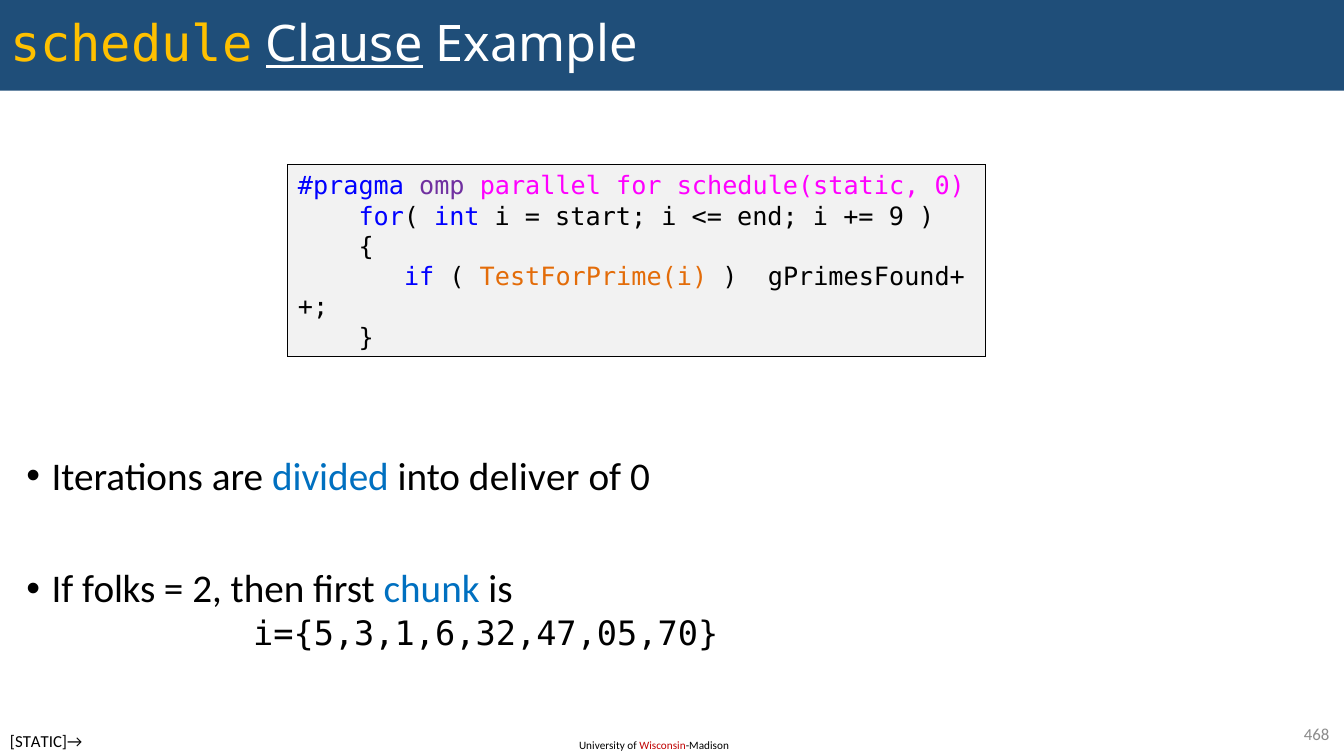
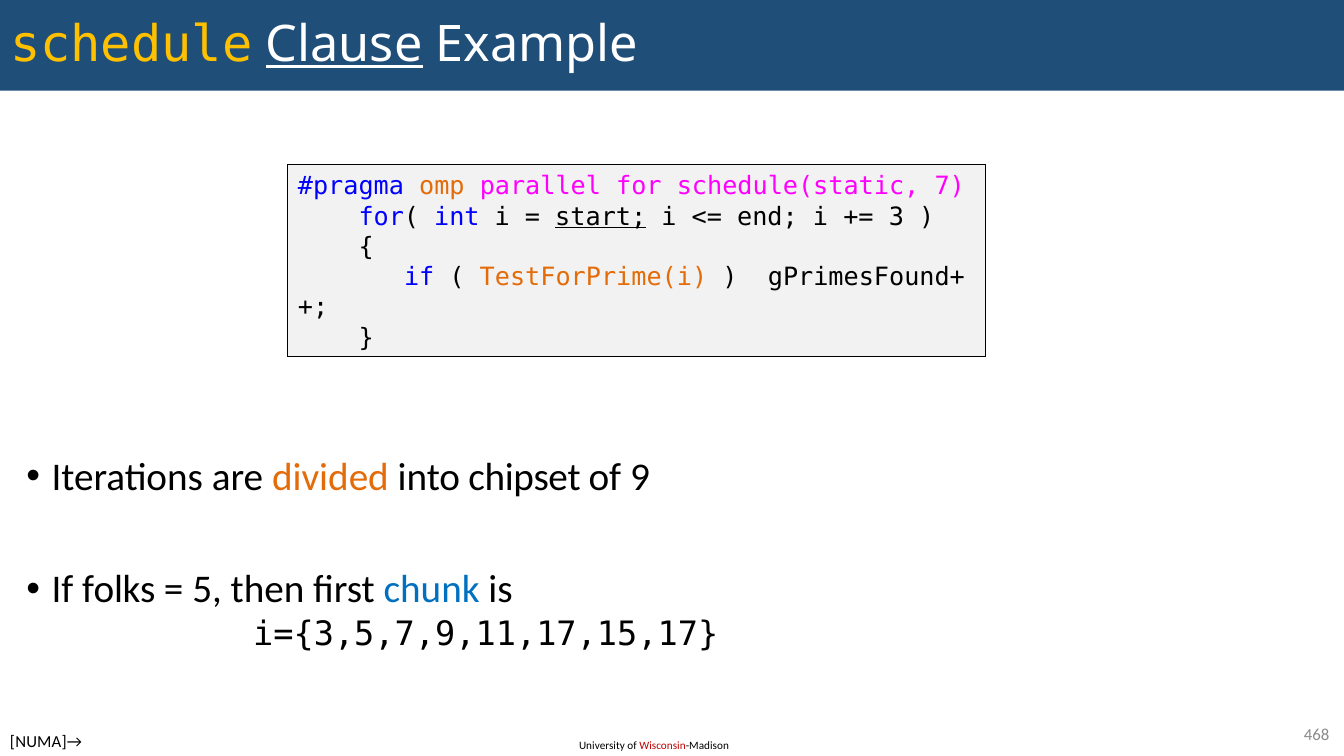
omp colour: purple -> orange
schedule(static 0: 0 -> 7
start underline: none -> present
9: 9 -> 3
divided colour: blue -> orange
deliver: deliver -> chipset
of 0: 0 -> 9
2: 2 -> 5
i={5,3,1,6,32,47,05,70: i={5,3,1,6,32,47,05,70 -> i={3,5,7,9,11,17,15,17
STATIC]→: STATIC]→ -> NUMA]→
